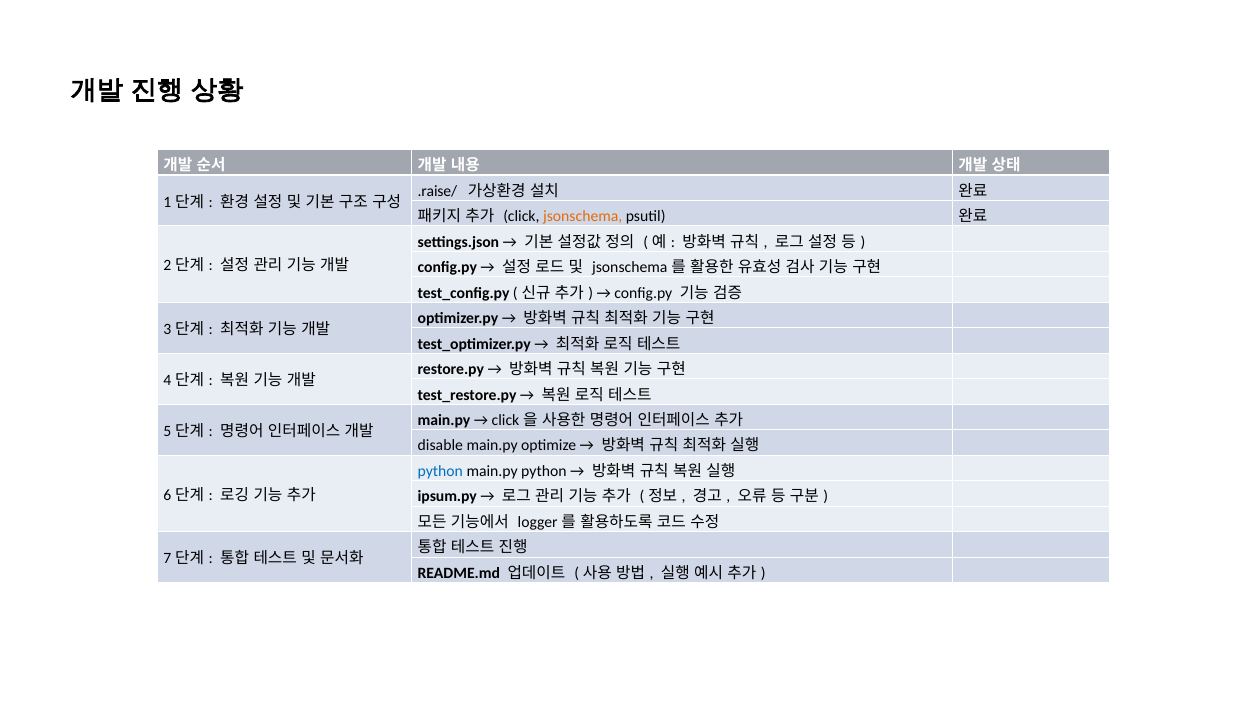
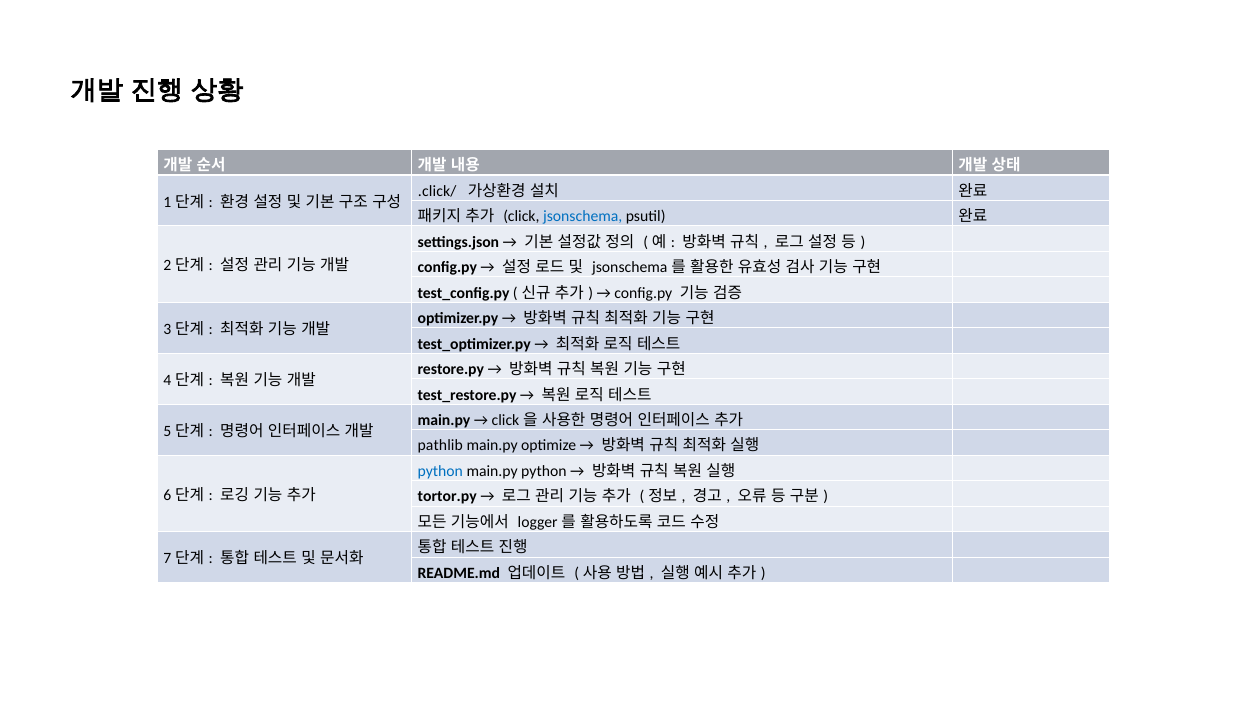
.raise/: .raise/ -> .click/
jsonschema colour: orange -> blue
disable: disable -> pathlib
ipsum.py: ipsum.py -> tortor.py
